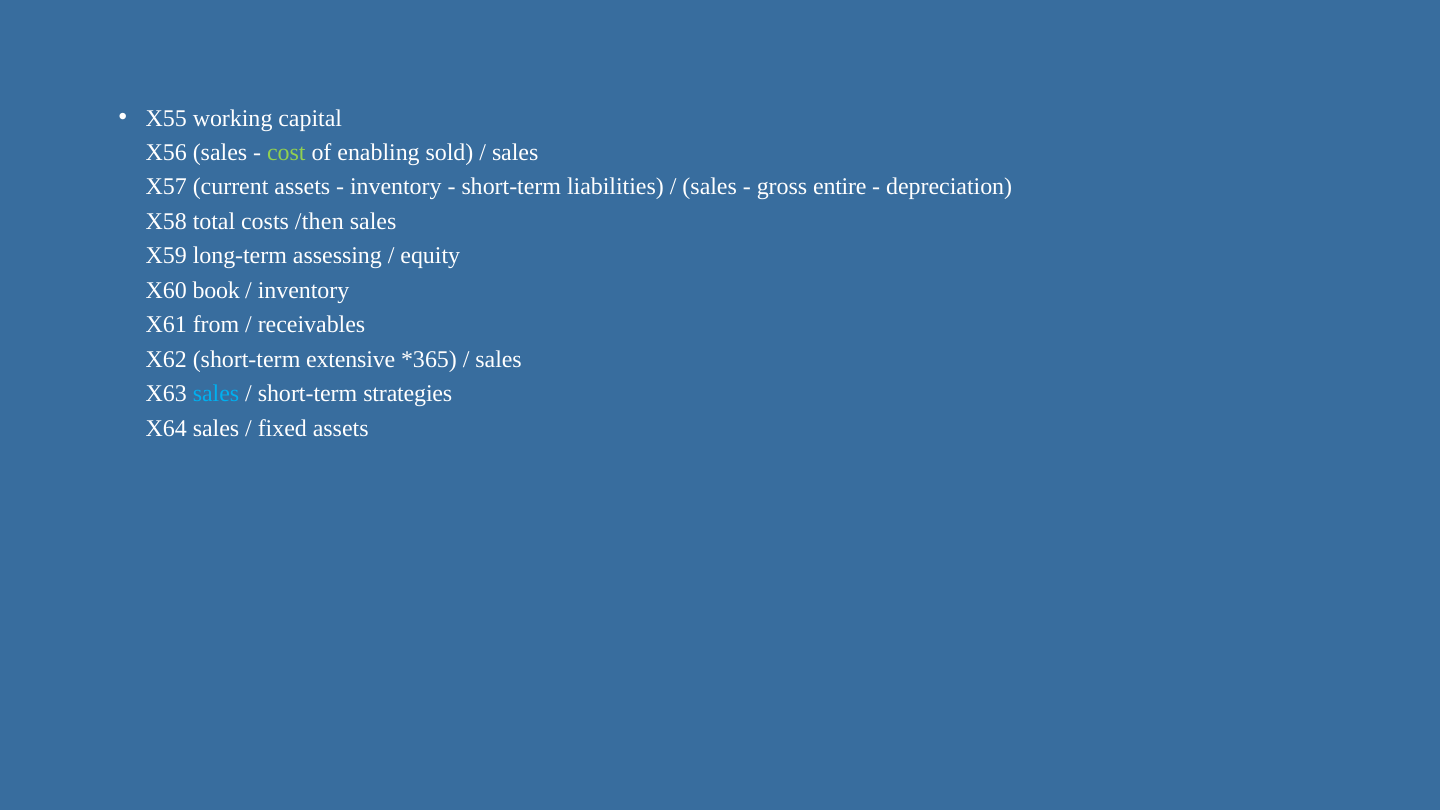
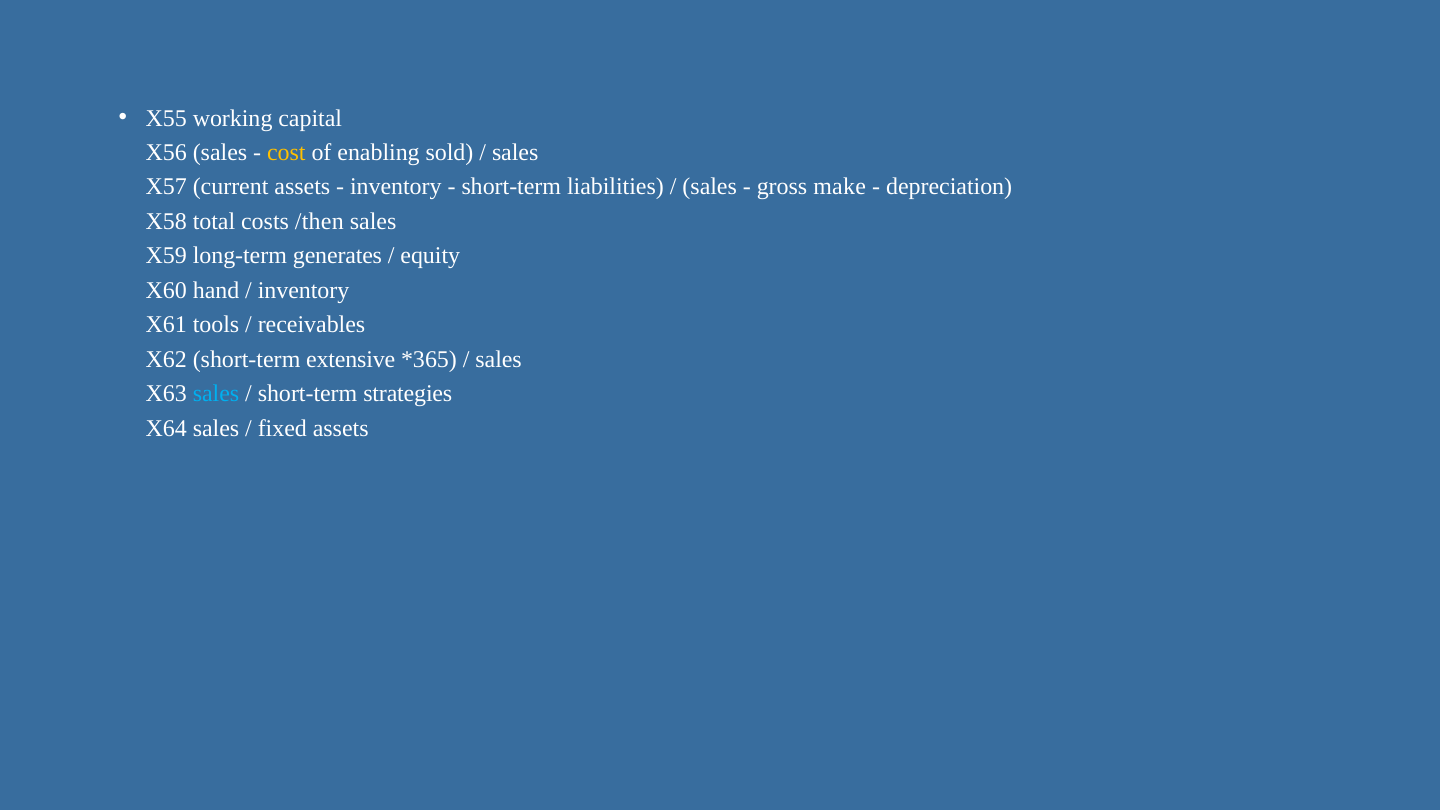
cost colour: light green -> yellow
entire: entire -> make
assessing: assessing -> generates
book: book -> hand
from: from -> tools
